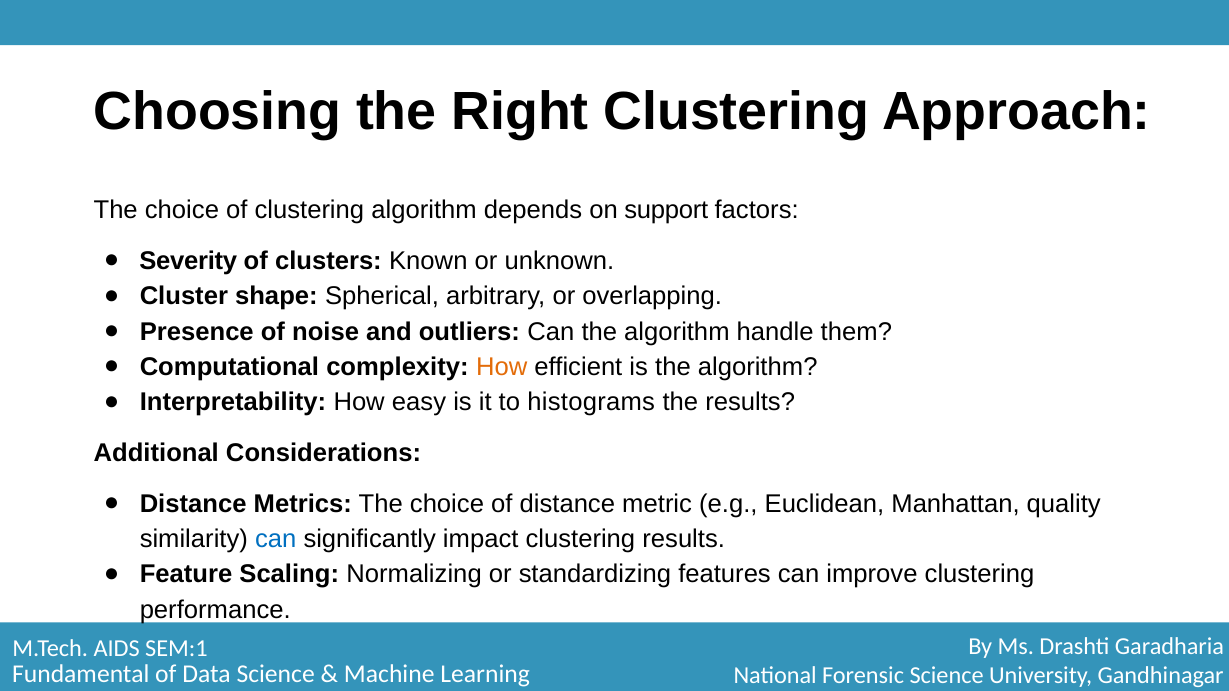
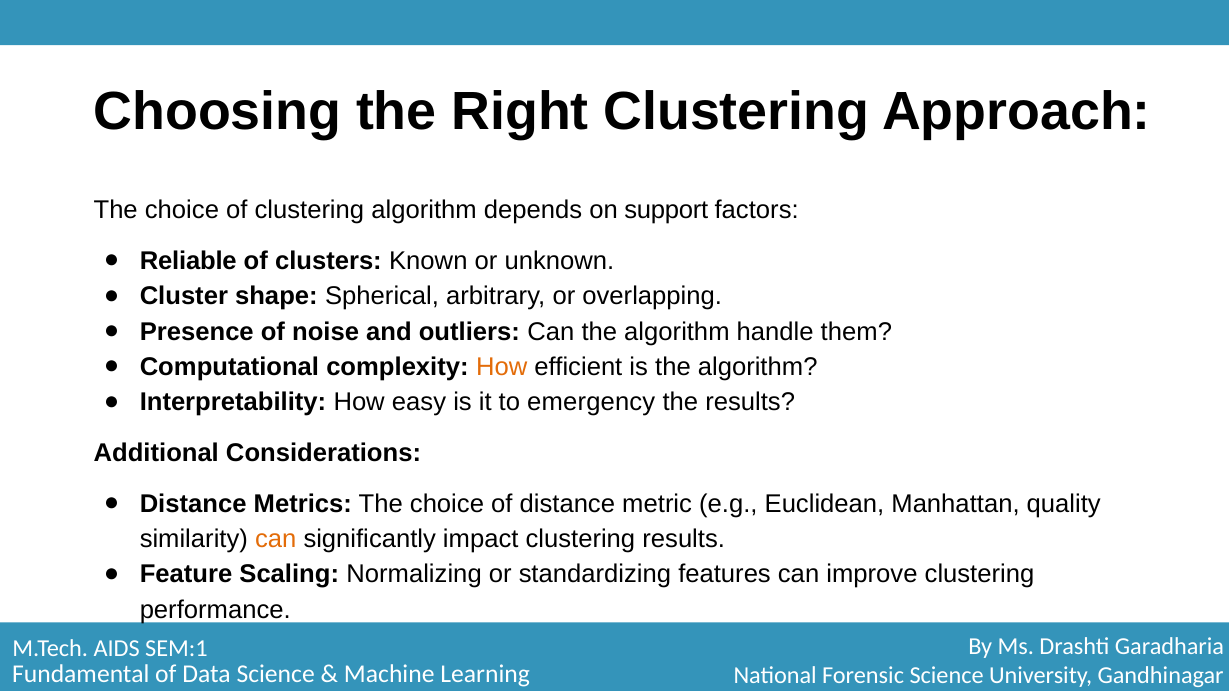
Severity: Severity -> Reliable
histograms: histograms -> emergency
can at (276, 539) colour: blue -> orange
